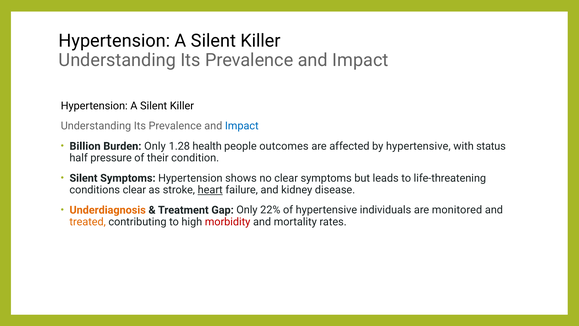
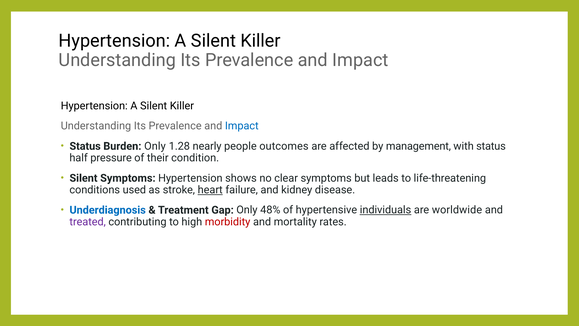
Billion at (85, 146): Billion -> Status
health: health -> nearly
by hypertensive: hypertensive -> management
conditions clear: clear -> used
Underdiagnosis colour: orange -> blue
22%: 22% -> 48%
individuals underline: none -> present
monitored: monitored -> worldwide
treated colour: orange -> purple
